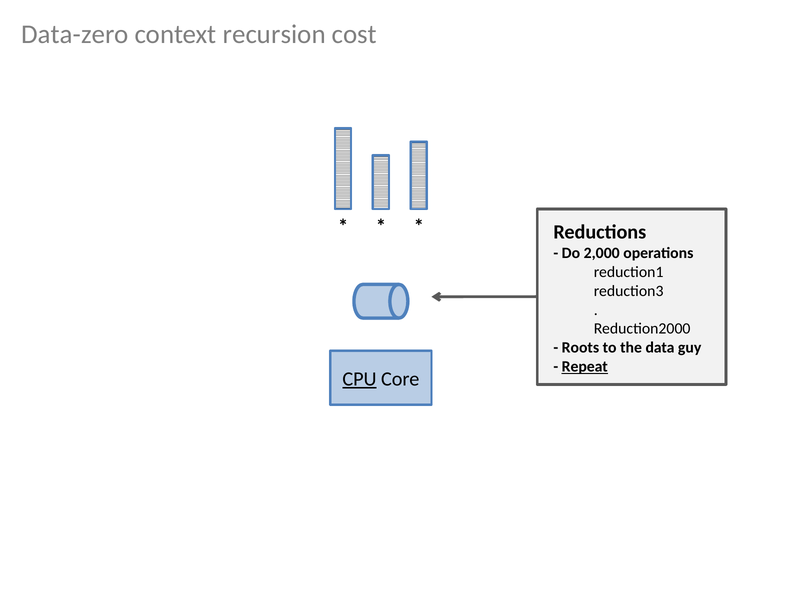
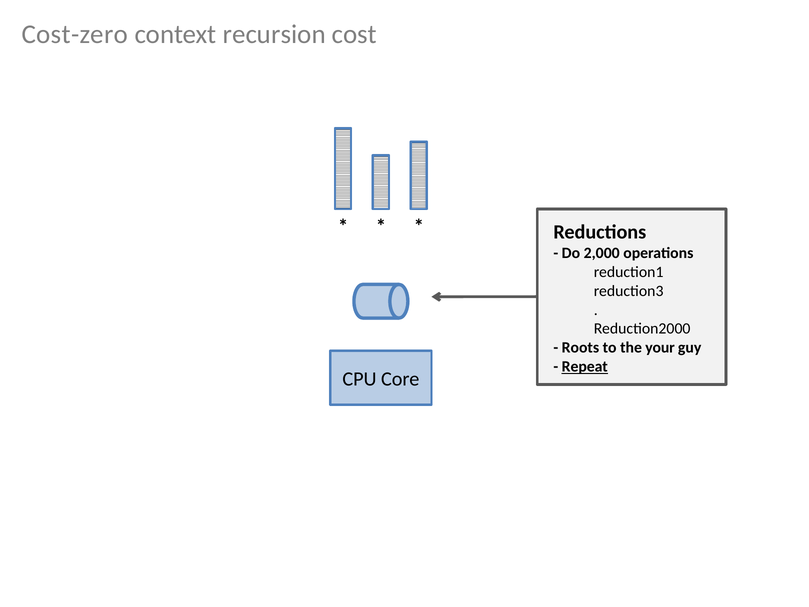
Data-zero: Data-zero -> Cost-zero
data: data -> your
CPU underline: present -> none
